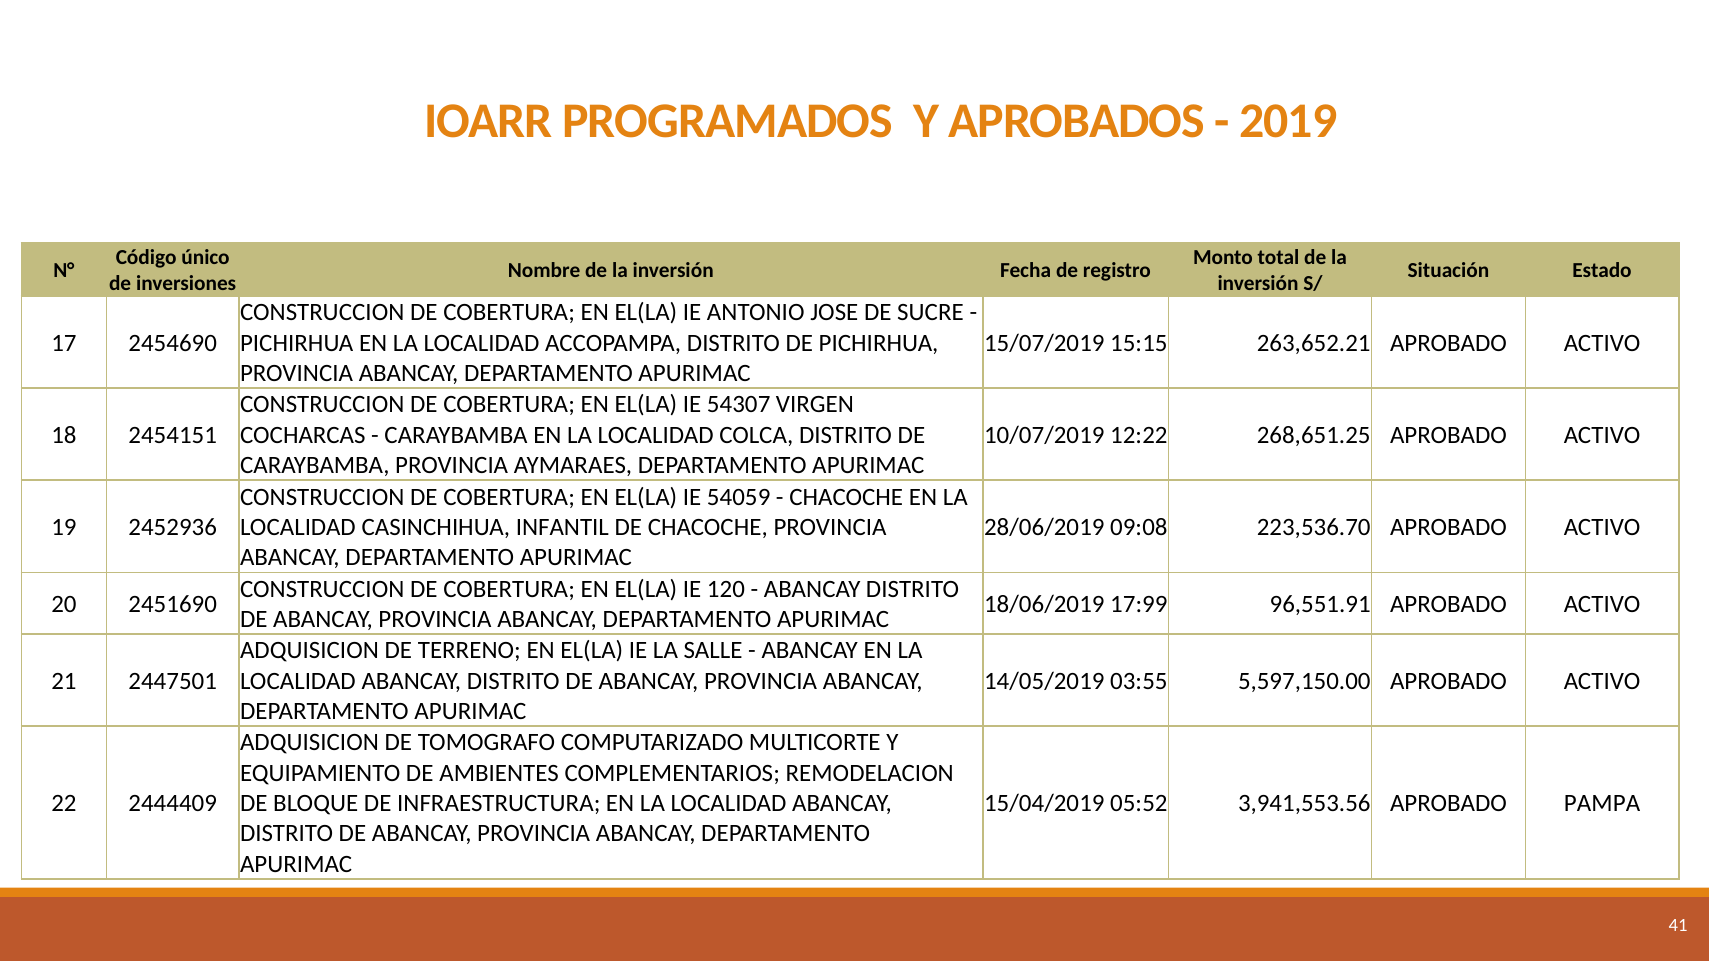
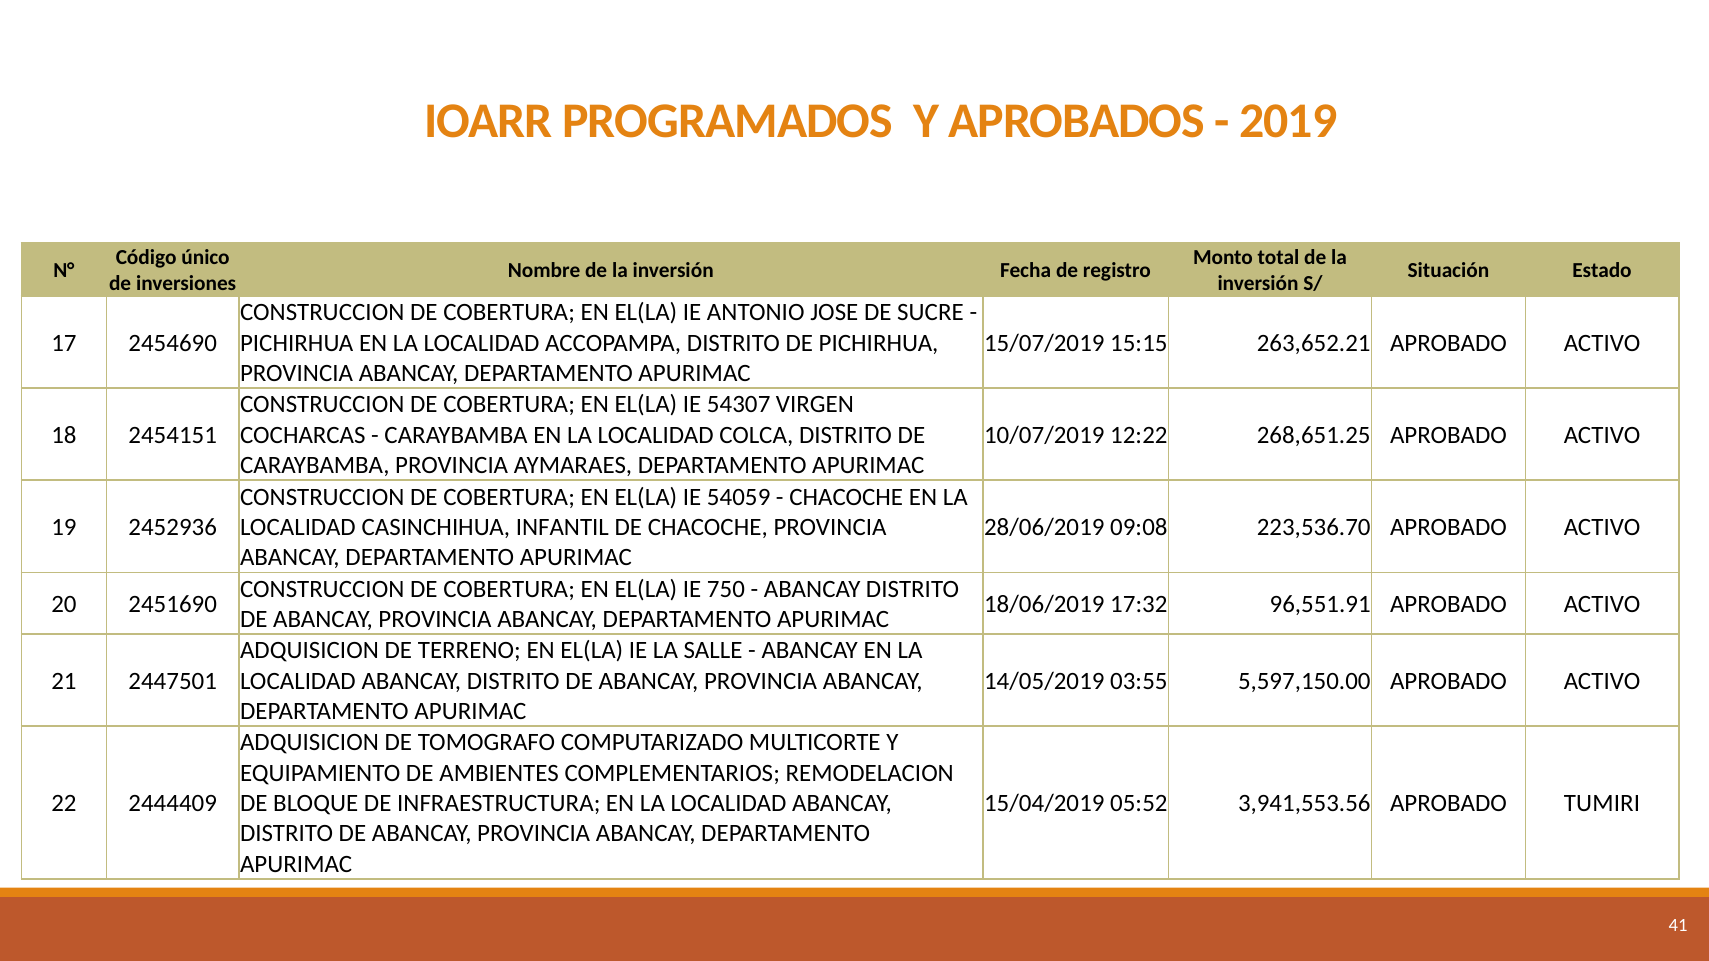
120: 120 -> 750
17:99: 17:99 -> 17:32
PAMPA: PAMPA -> TUMIRI
